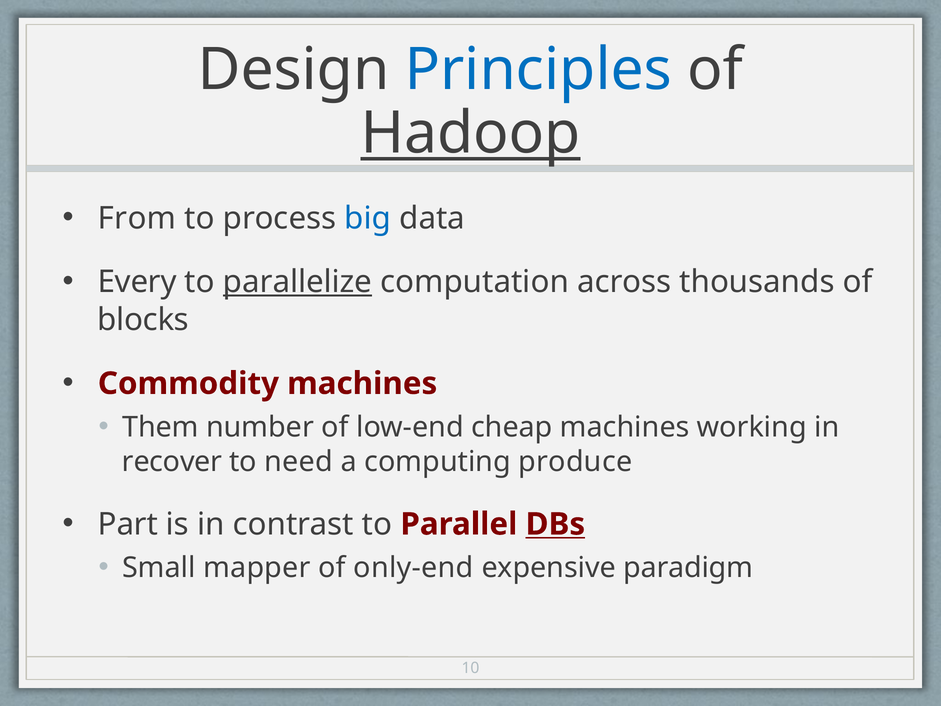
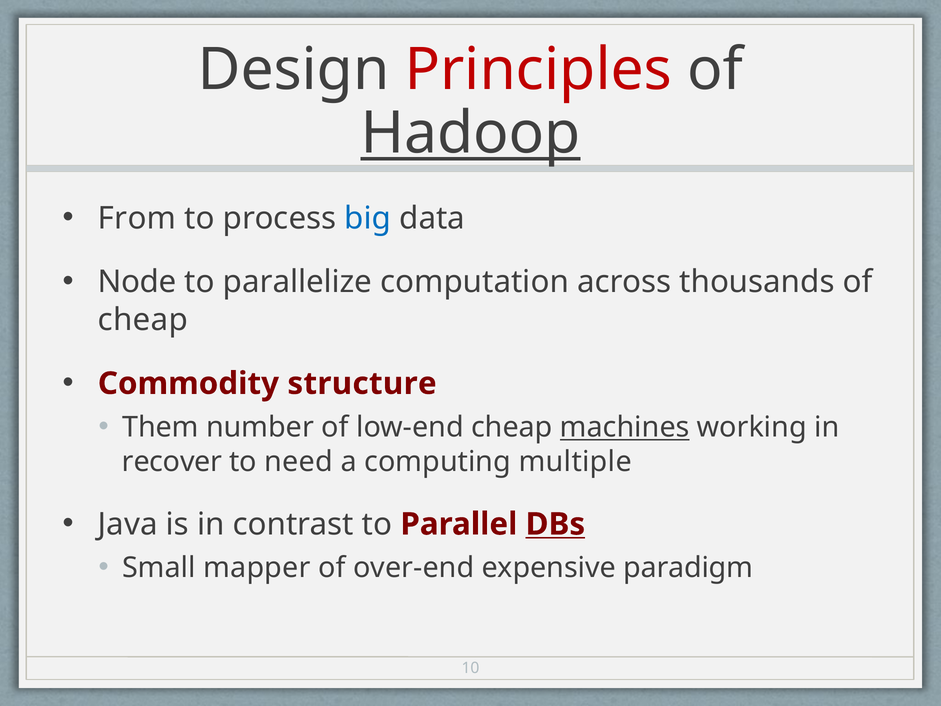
Principles colour: blue -> red
Every: Every -> Node
parallelize underline: present -> none
blocks at (143, 320): blocks -> cheap
Commodity machines: machines -> structure
machines at (625, 427) underline: none -> present
produce: produce -> multiple
Part: Part -> Java
only-end: only-end -> over-end
